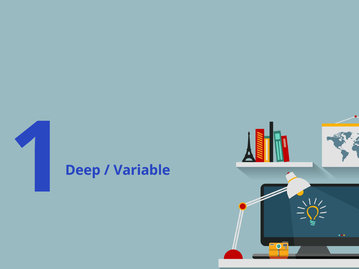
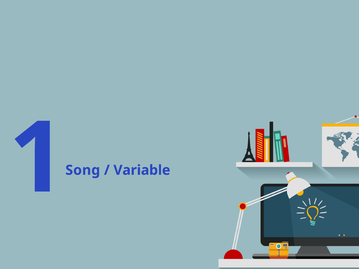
Deep: Deep -> Song
